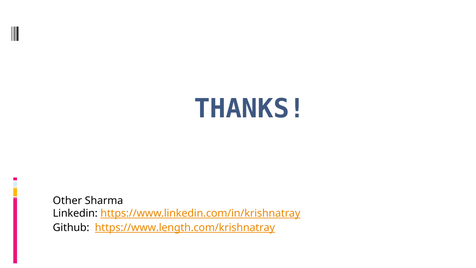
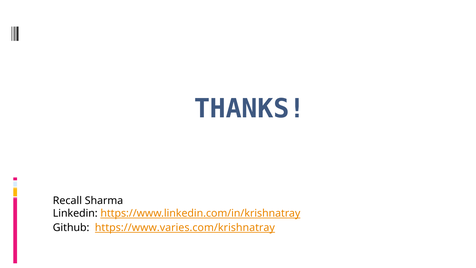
Other: Other -> Recall
https://www.length.com/krishnatray: https://www.length.com/krishnatray -> https://www.varies.com/krishnatray
